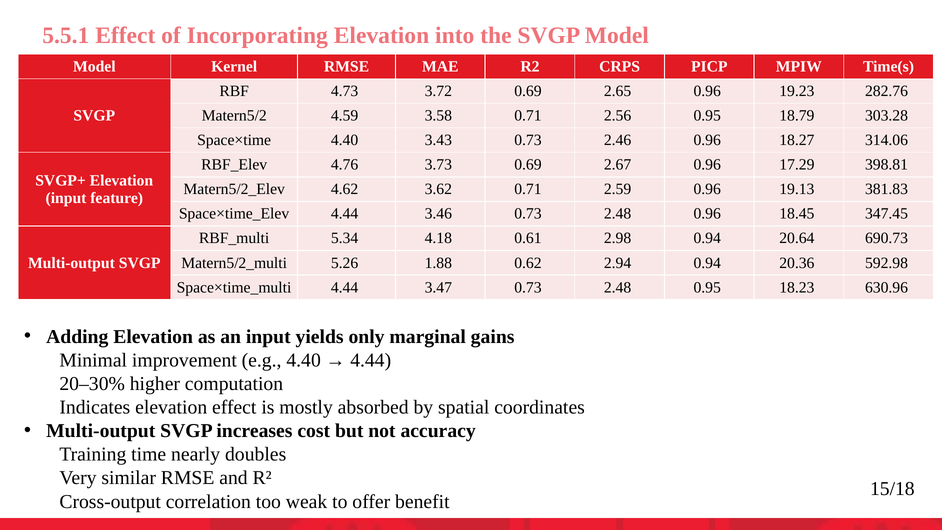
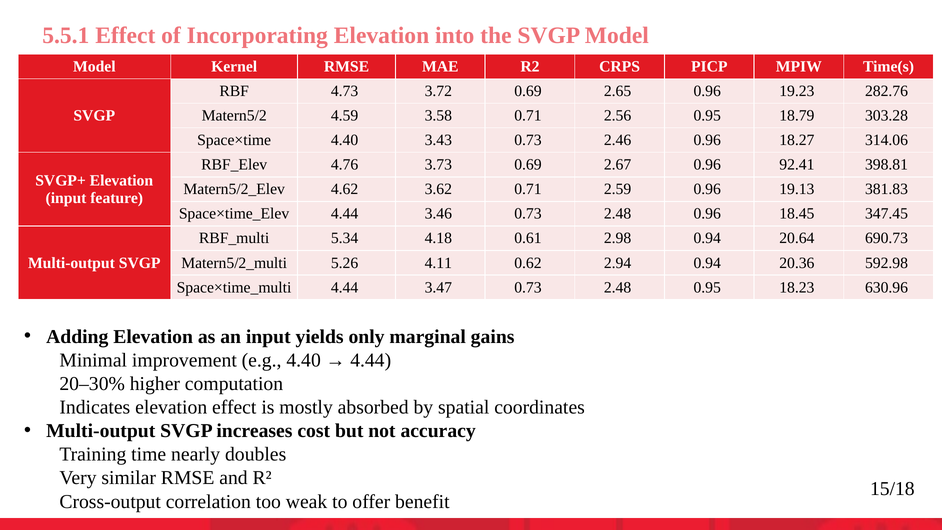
17.29: 17.29 -> 92.41
1.88: 1.88 -> 4.11
